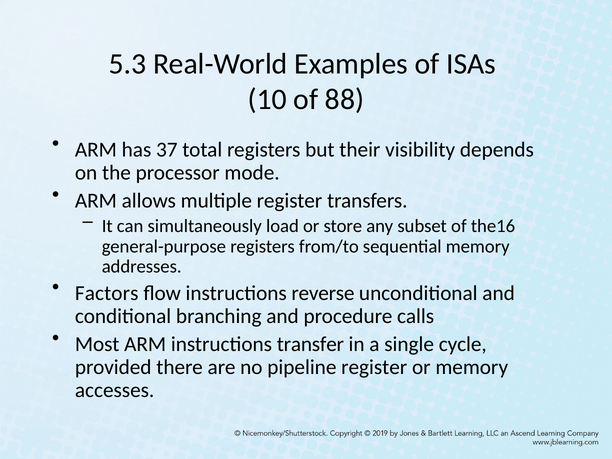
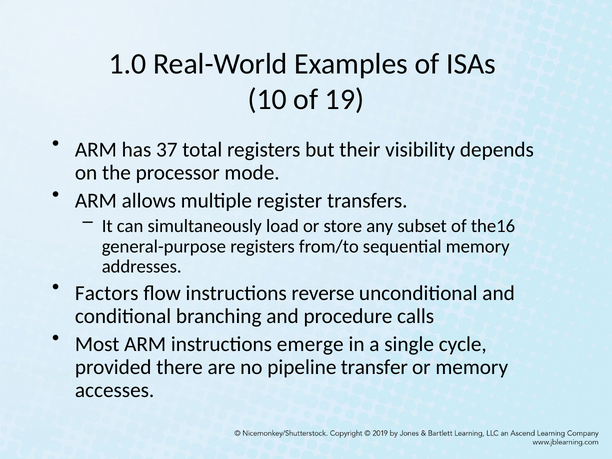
5.3: 5.3 -> 1.0
88: 88 -> 19
transfer: transfer -> emerge
pipeline register: register -> transfer
